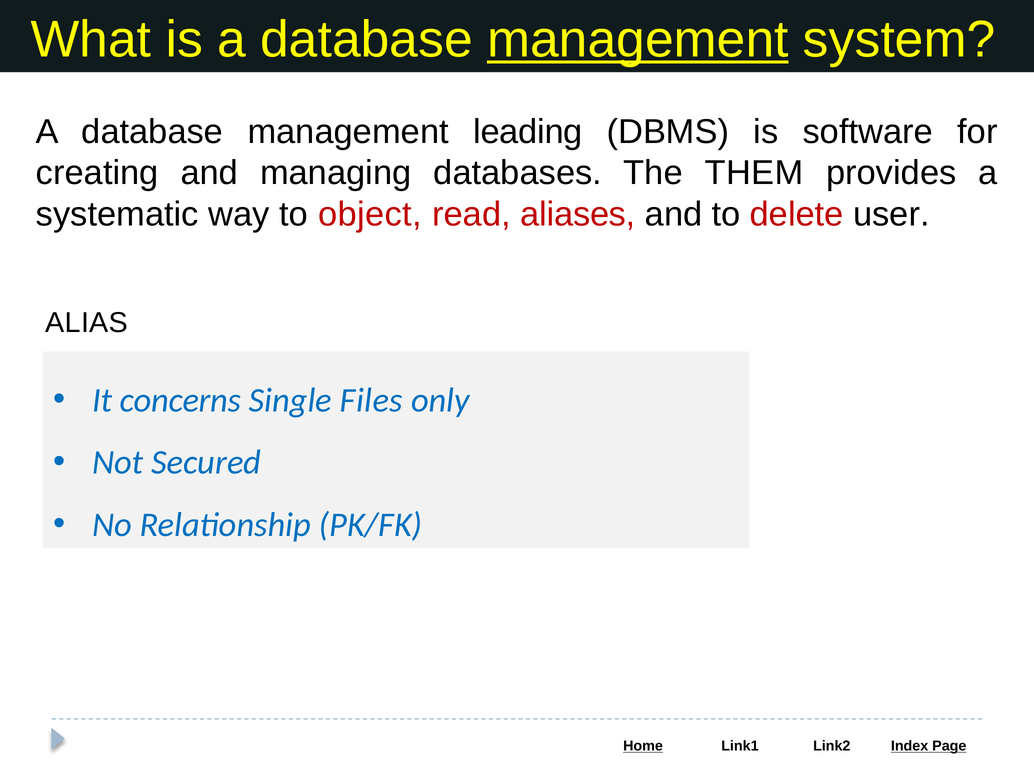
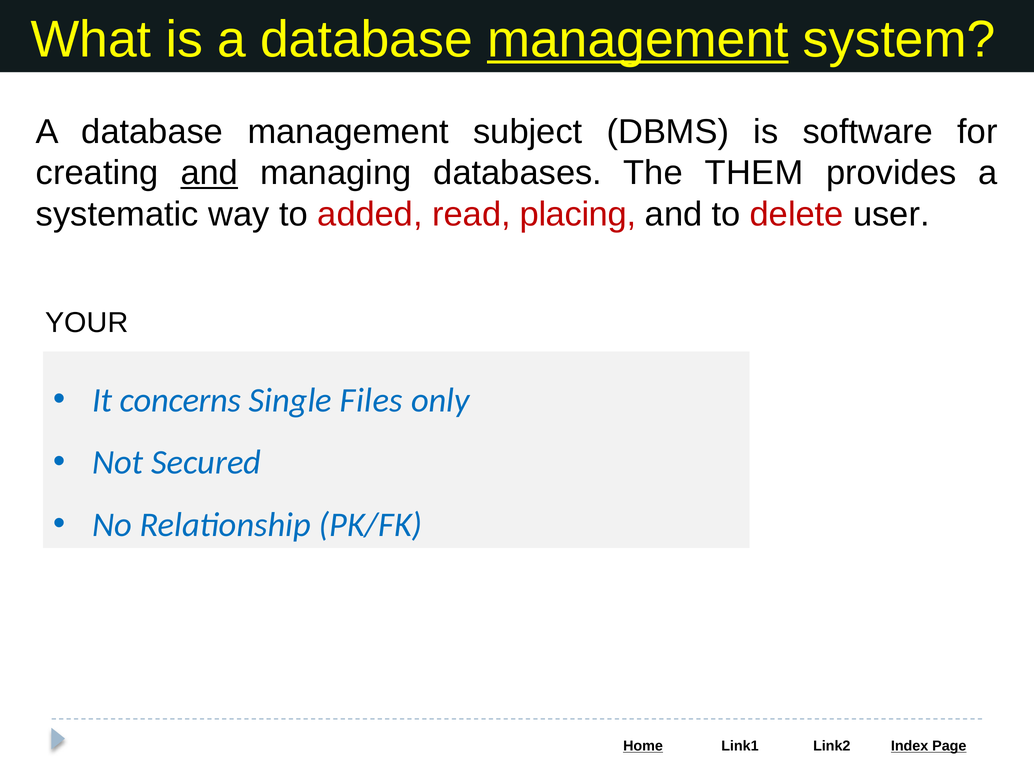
leading: leading -> subject
and at (209, 173) underline: none -> present
object: object -> added
aliases: aliases -> placing
ALIAS: ALIAS -> YOUR
